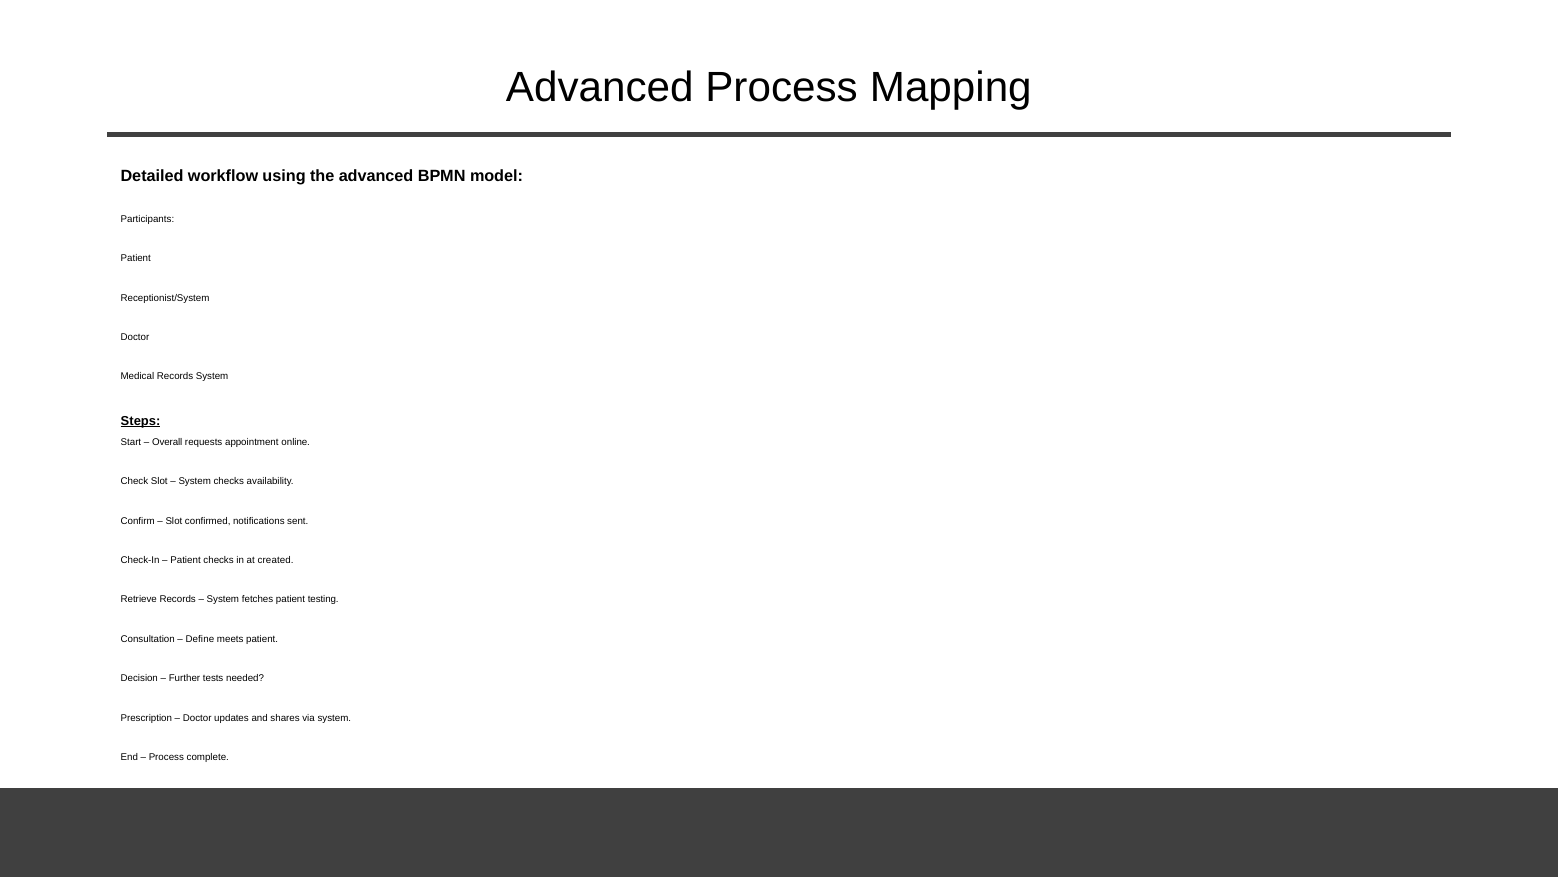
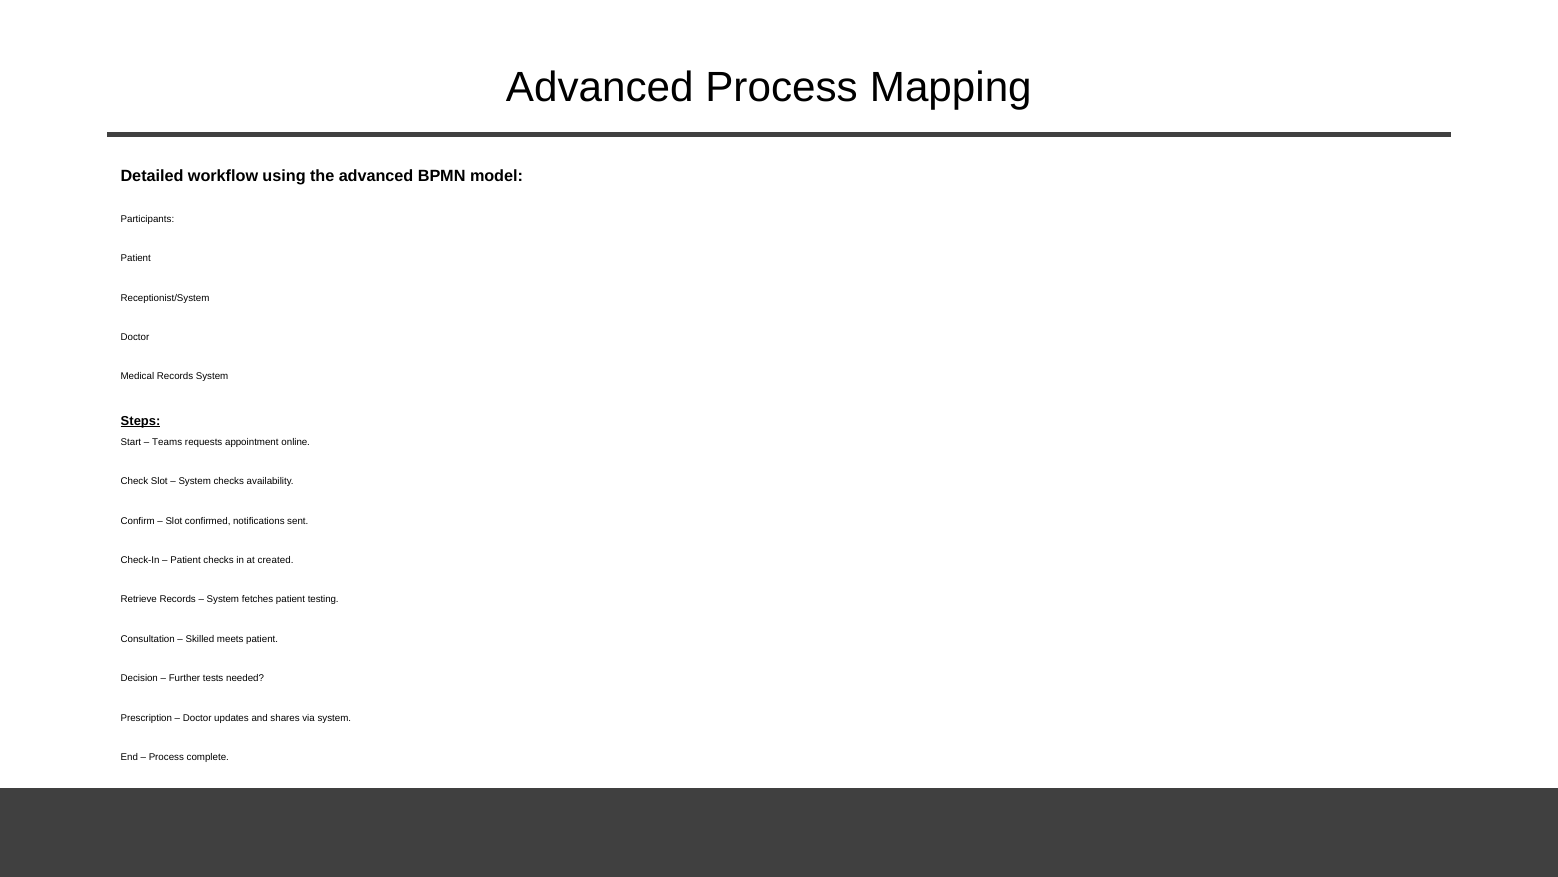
Overall: Overall -> Teams
Define: Define -> Skilled
